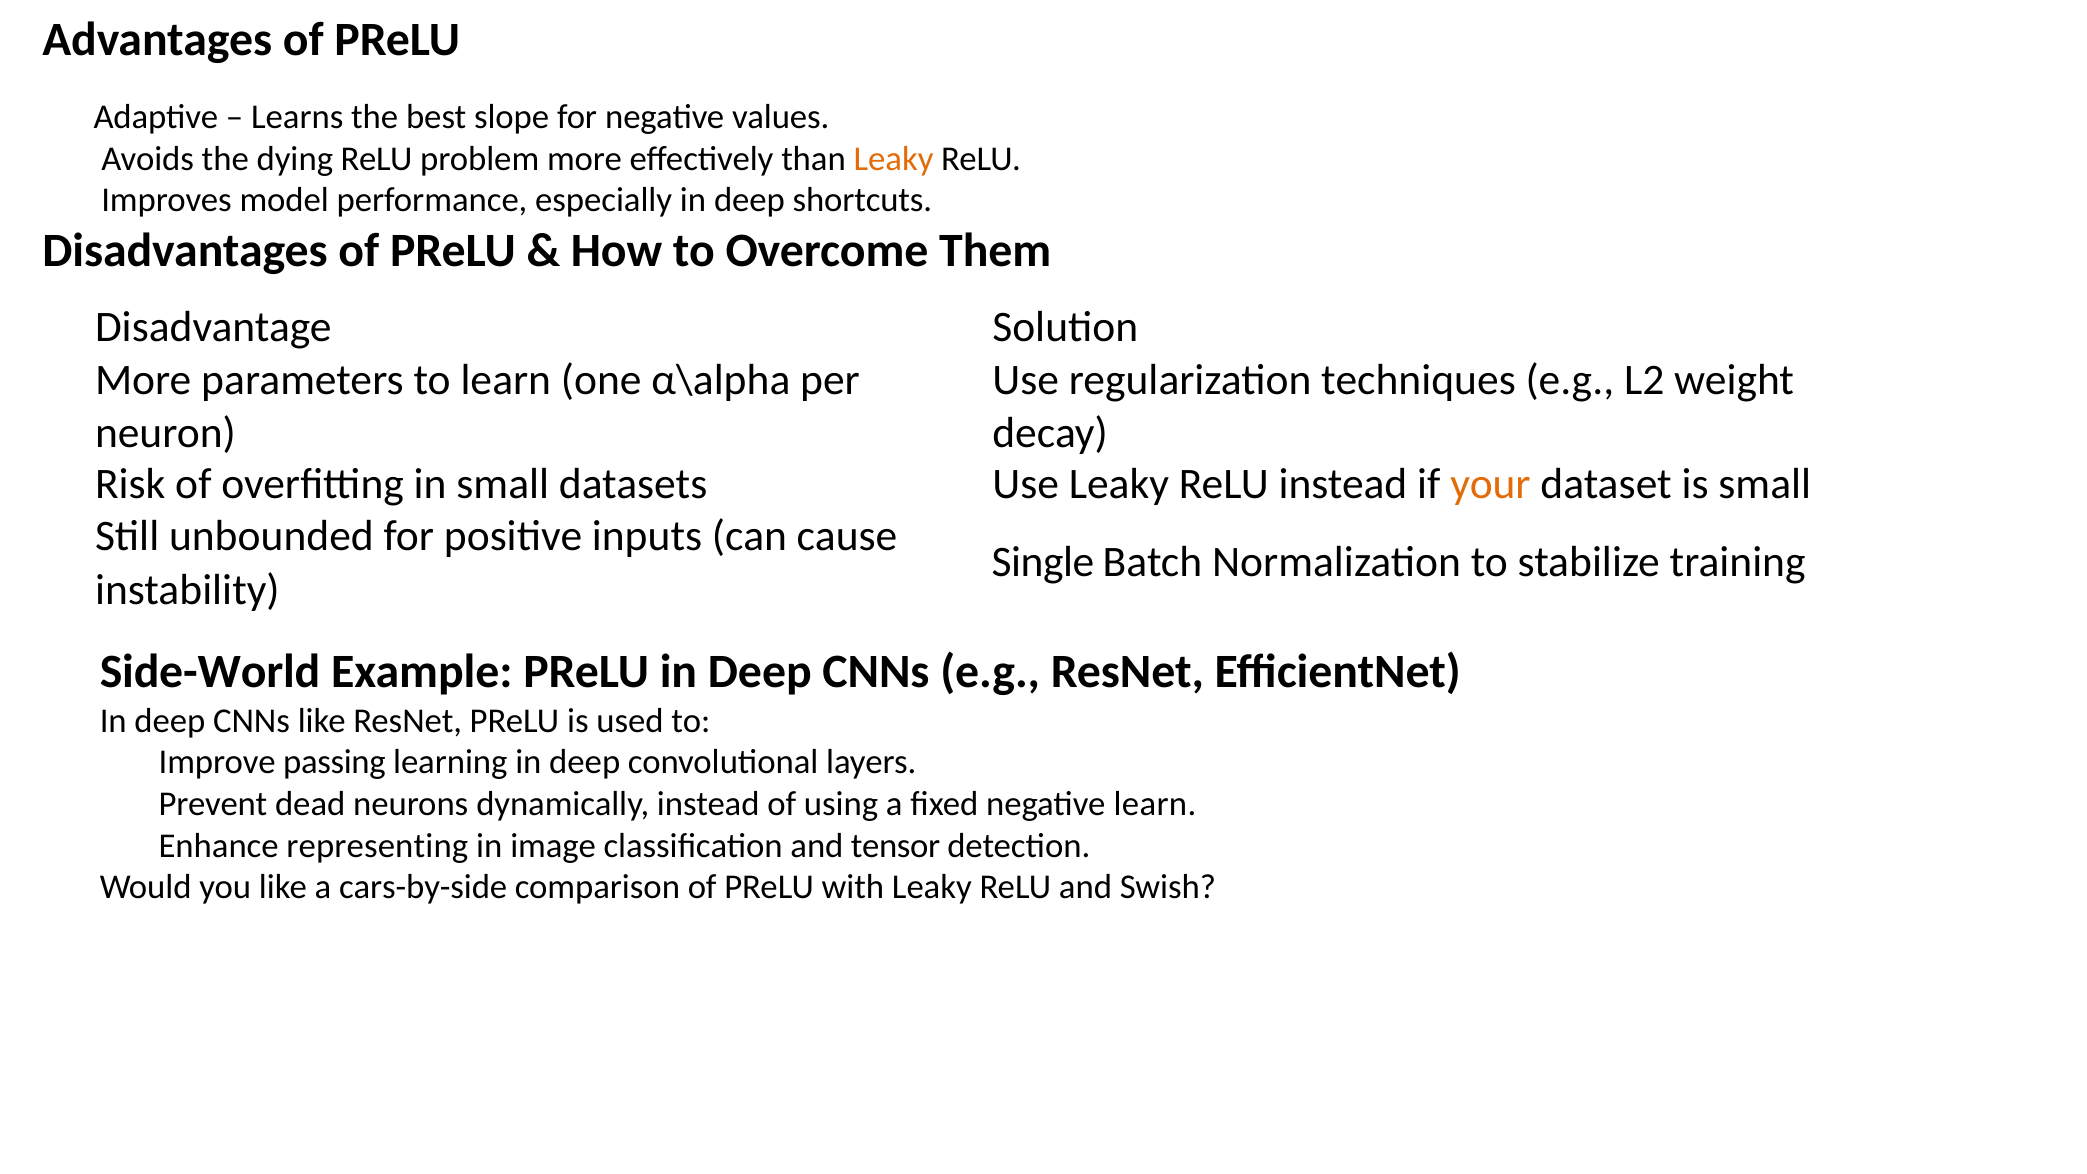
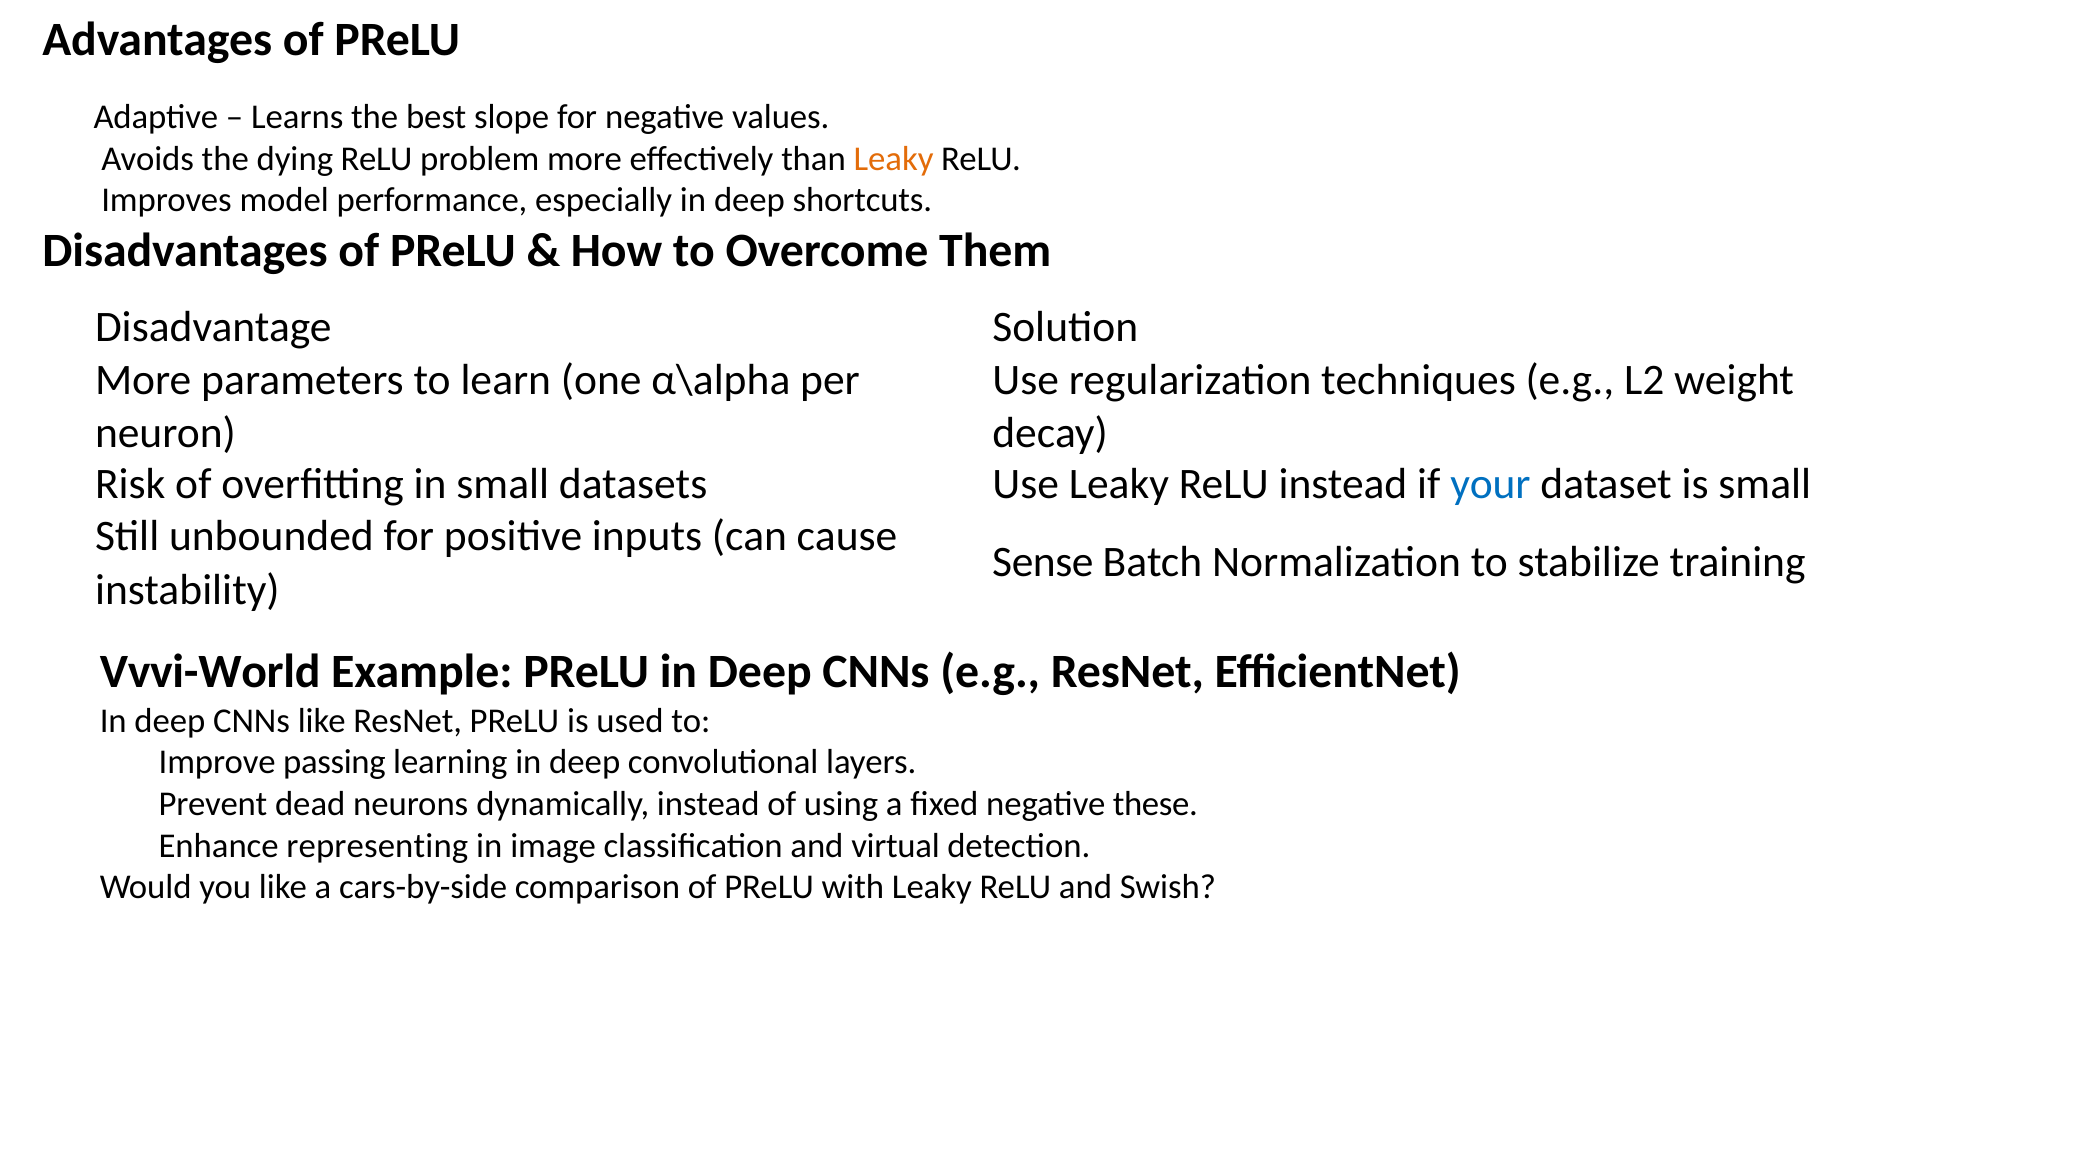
your colour: orange -> blue
Single: Single -> Sense
Side-World: Side-World -> Vvvi-World
negative learn: learn -> these
tensor: tensor -> virtual
